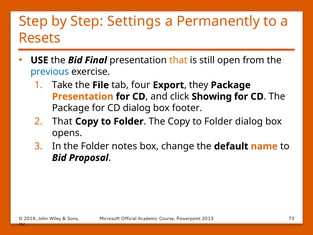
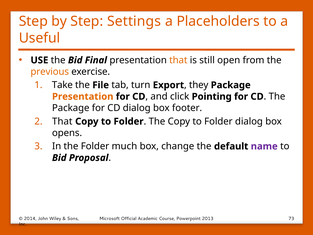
Permanently: Permanently -> Placeholders
Resets: Resets -> Useful
previous colour: blue -> orange
four: four -> turn
Showing: Showing -> Pointing
notes: notes -> much
name colour: orange -> purple
